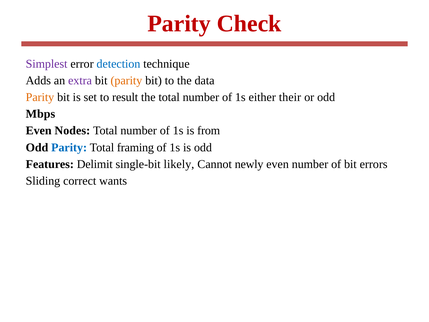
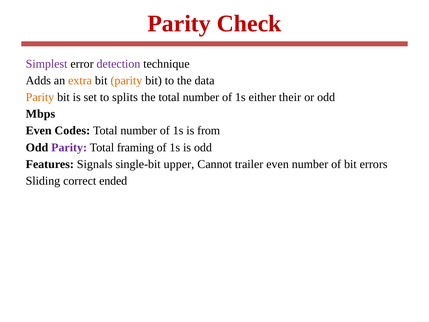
detection colour: blue -> purple
extra colour: purple -> orange
result: result -> splits
Nodes: Nodes -> Codes
Parity at (69, 147) colour: blue -> purple
Delimit: Delimit -> Signals
likely: likely -> upper
newly: newly -> trailer
wants: wants -> ended
